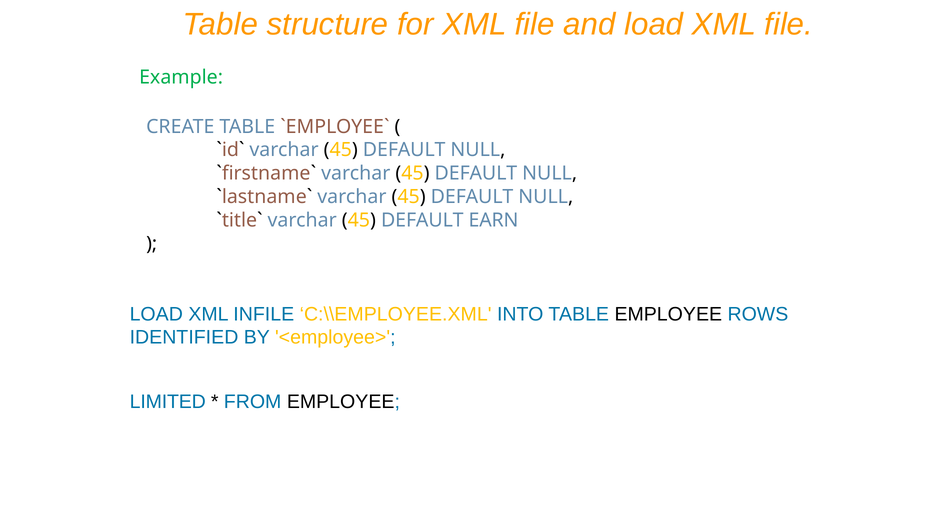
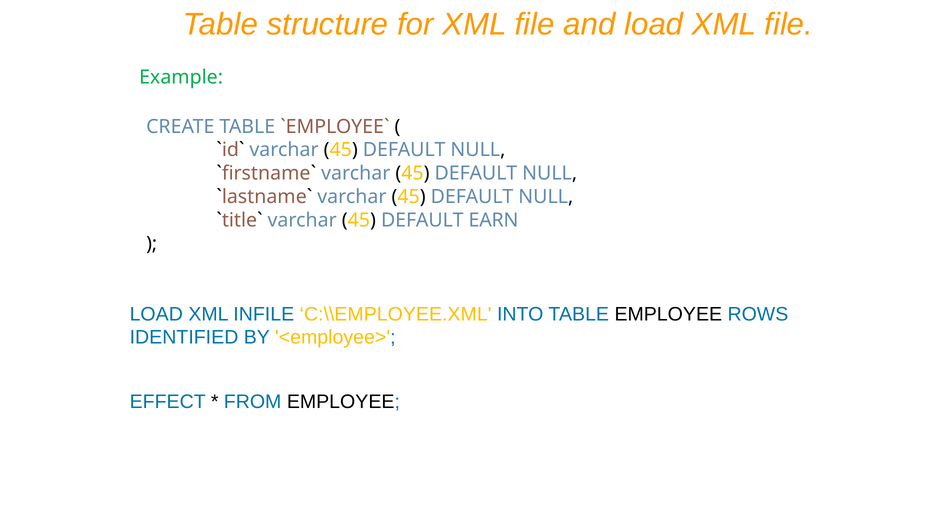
LIMITED: LIMITED -> EFFECT
